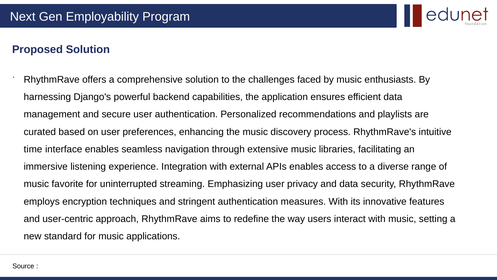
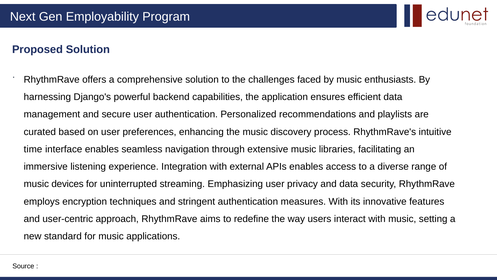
favorite: favorite -> devices
